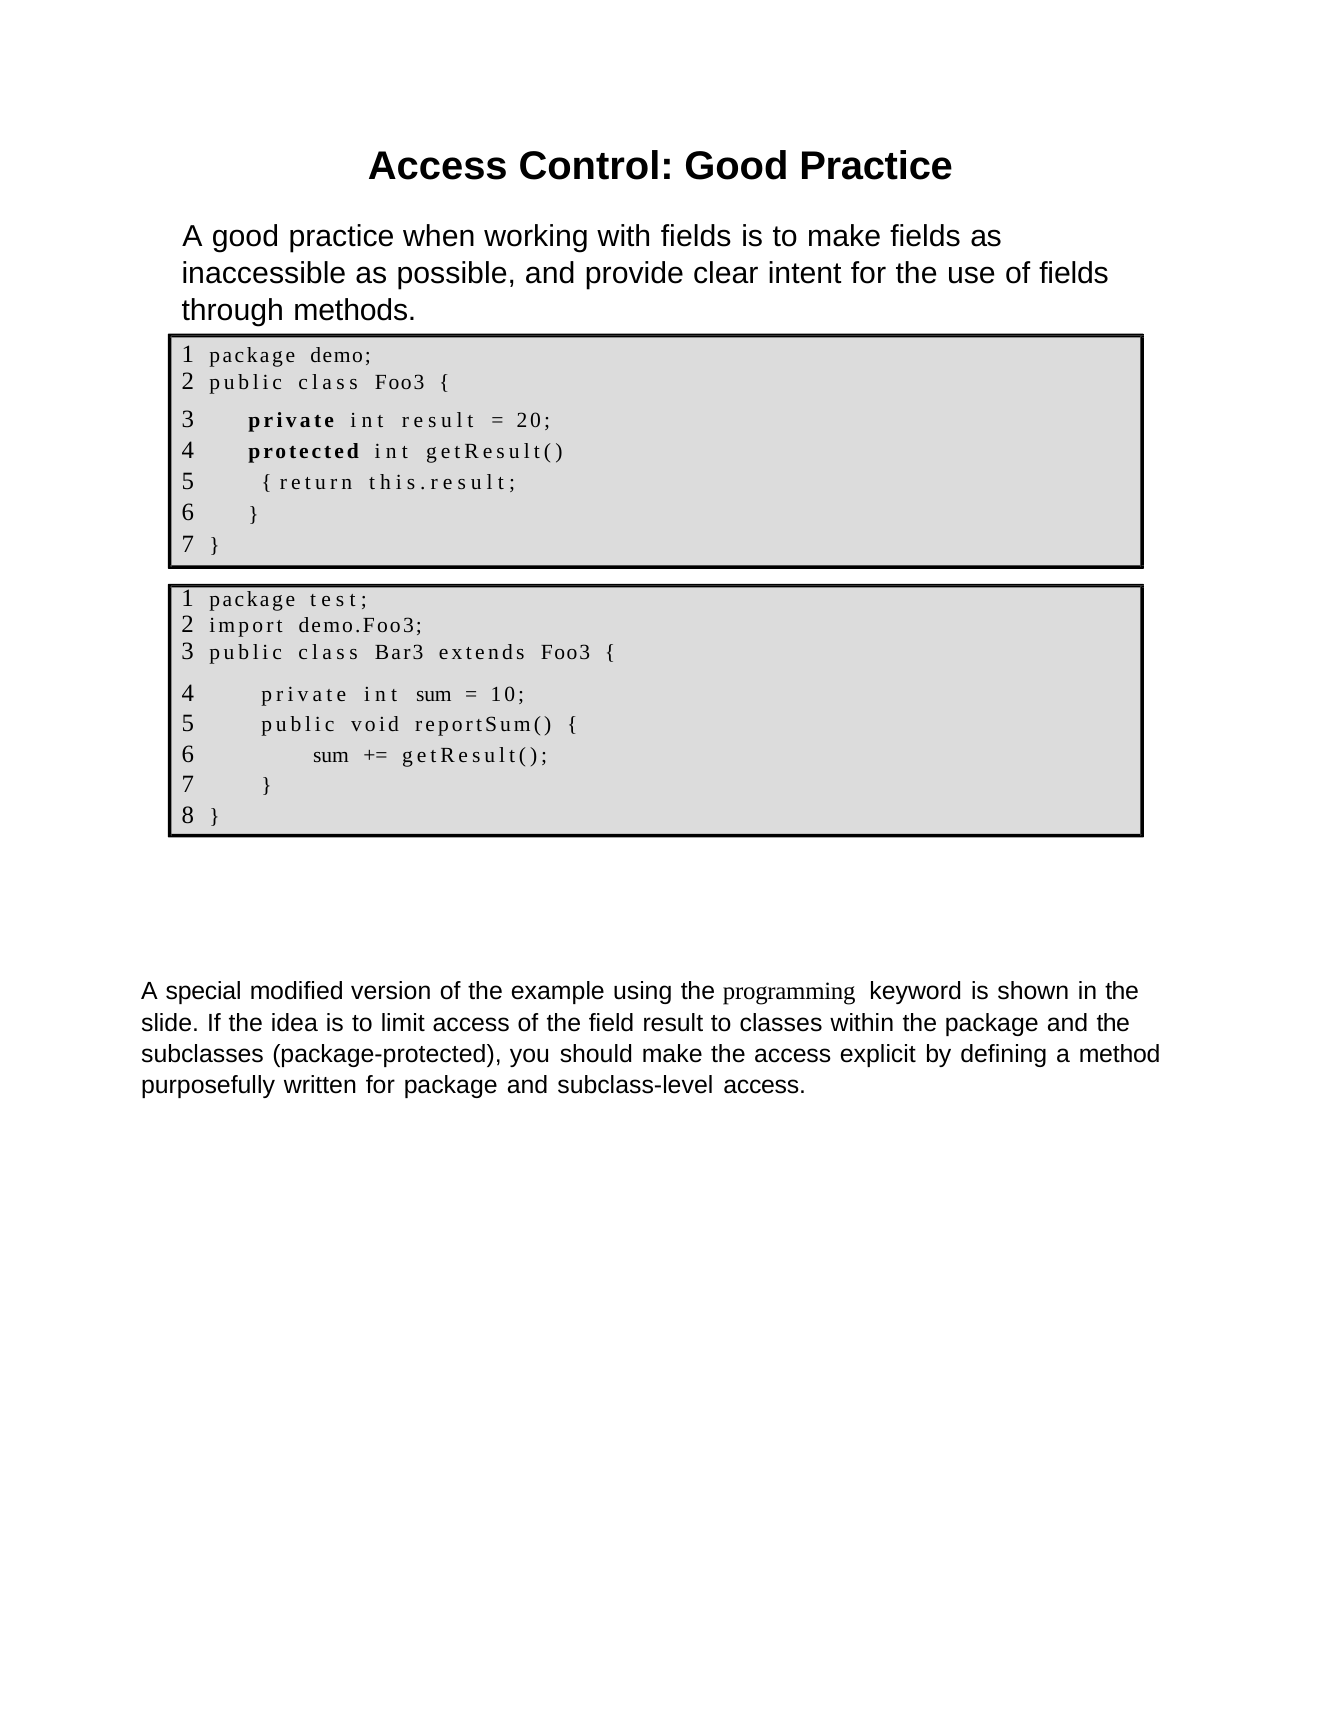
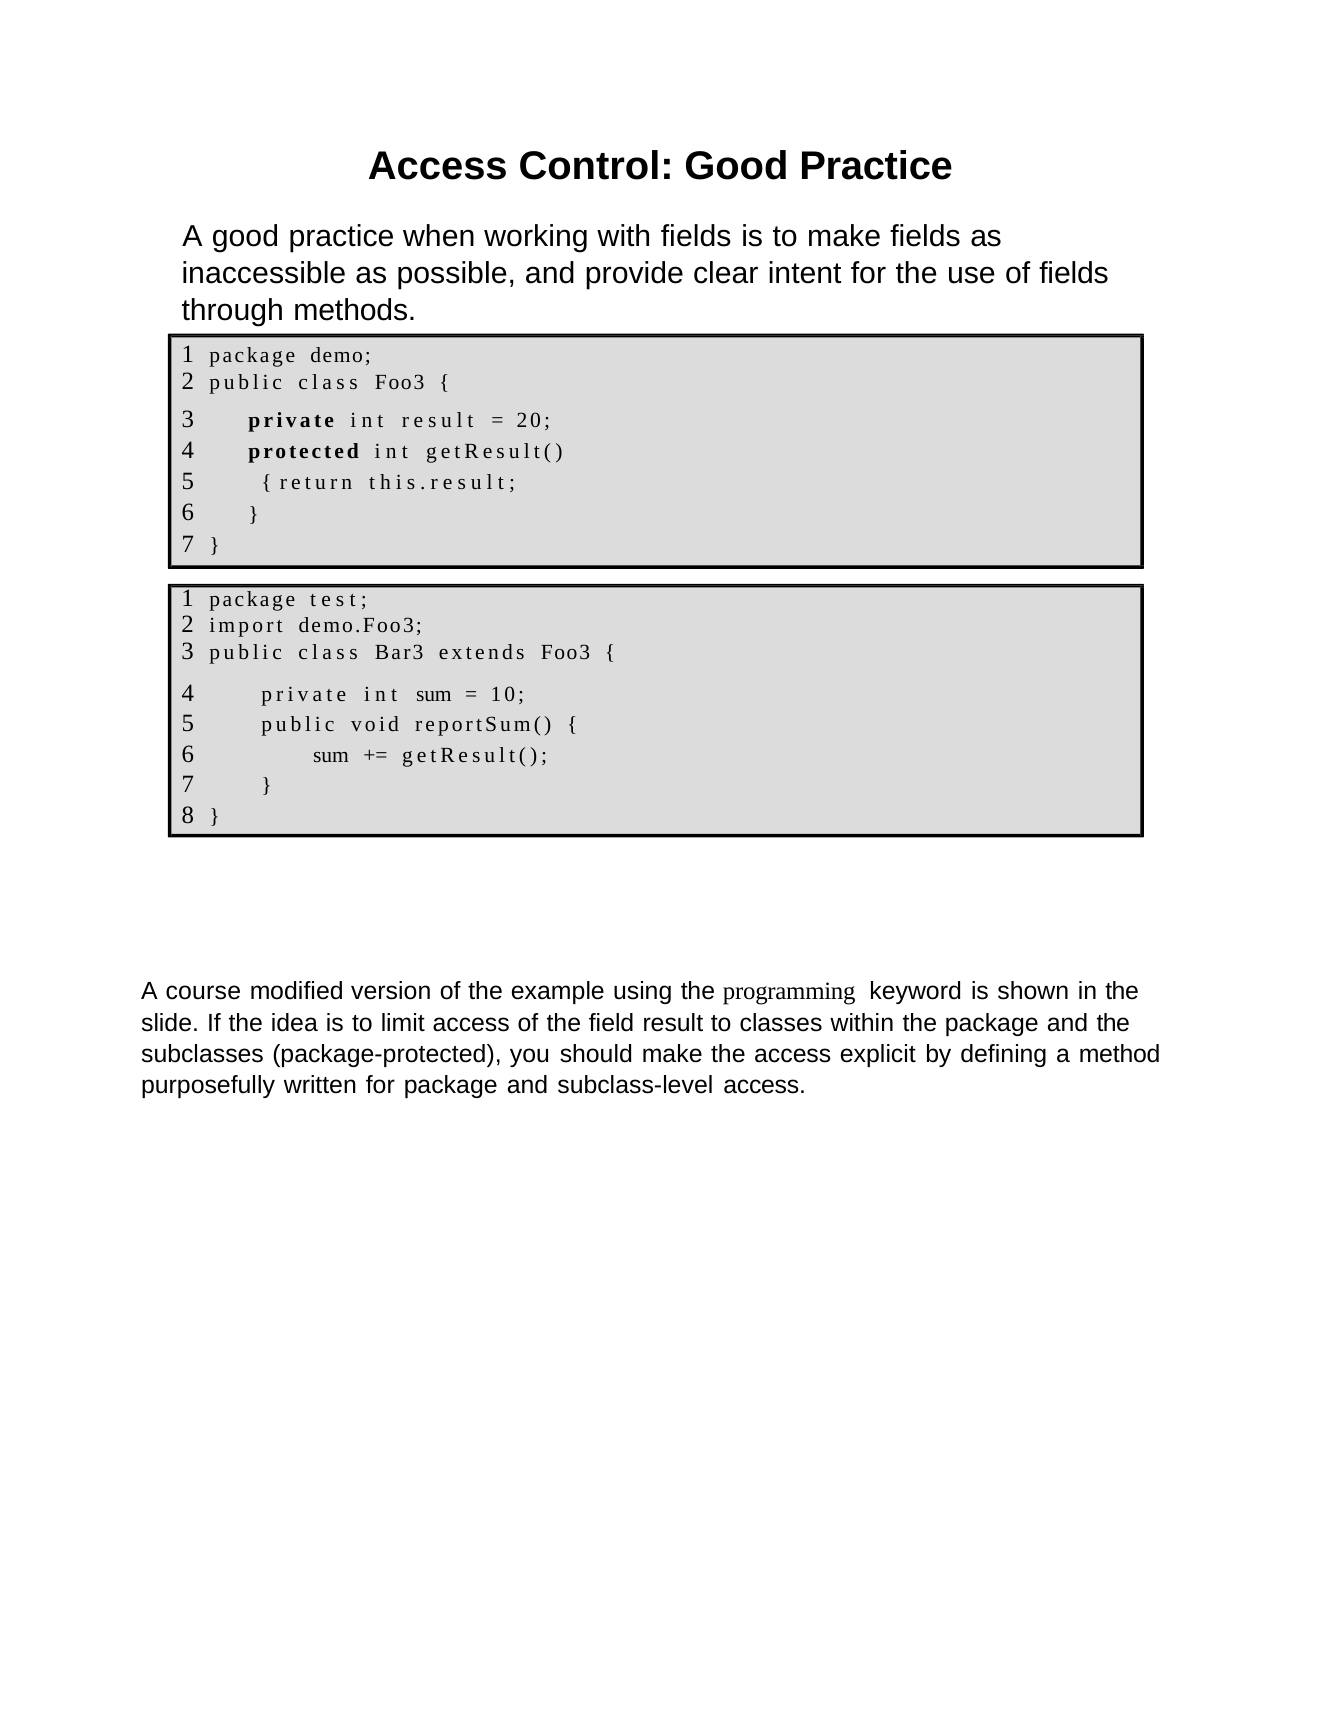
special: special -> course
